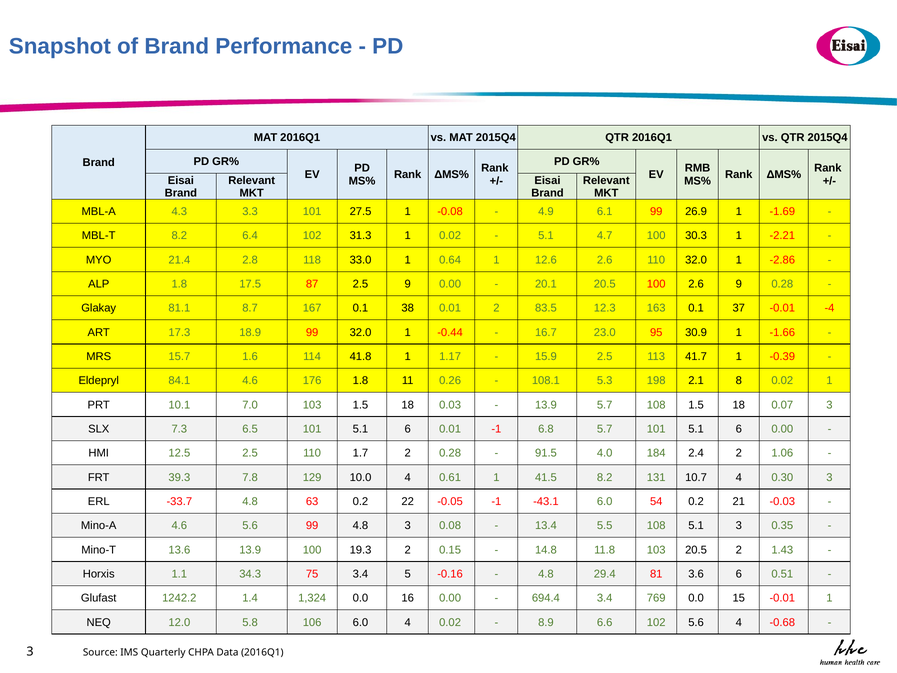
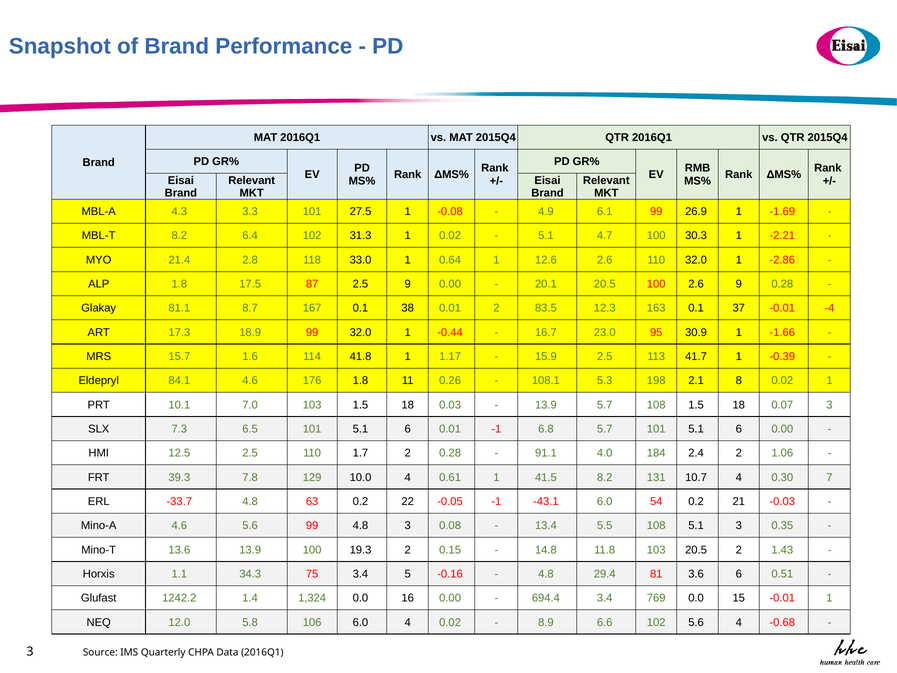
91.5: 91.5 -> 91.1
0.30 3: 3 -> 7
